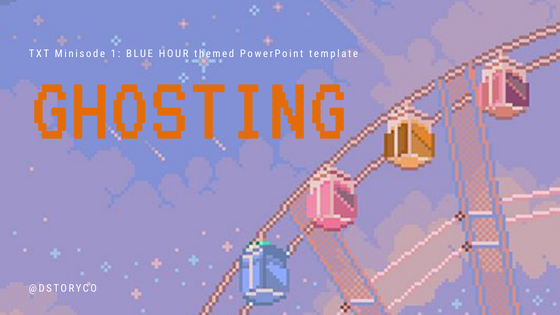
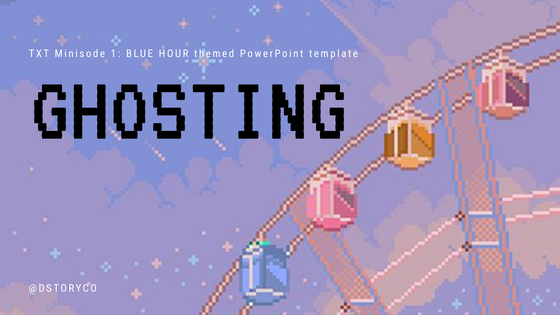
GHOSTING colour: orange -> black
